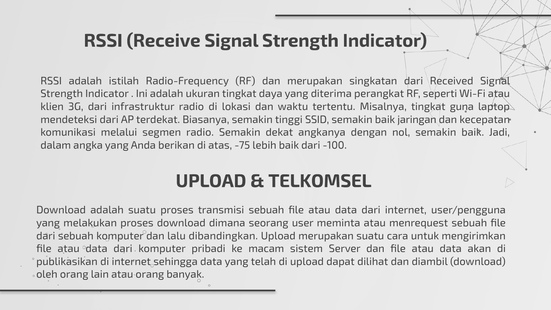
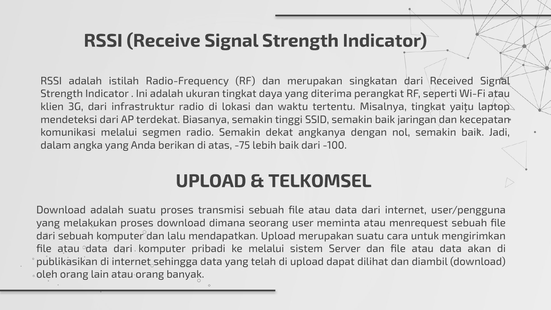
guna: guna -> yaitu
dibandingkan: dibandingkan -> mendapatkan
ke macam: macam -> melalui
